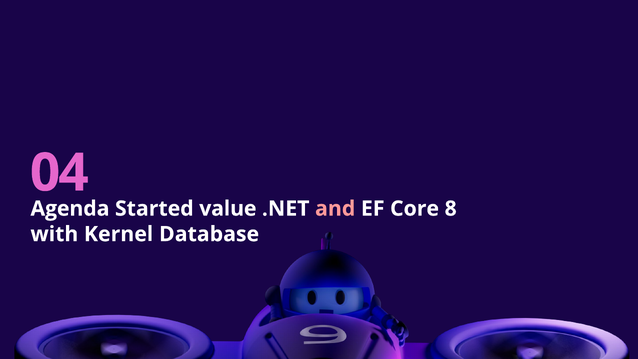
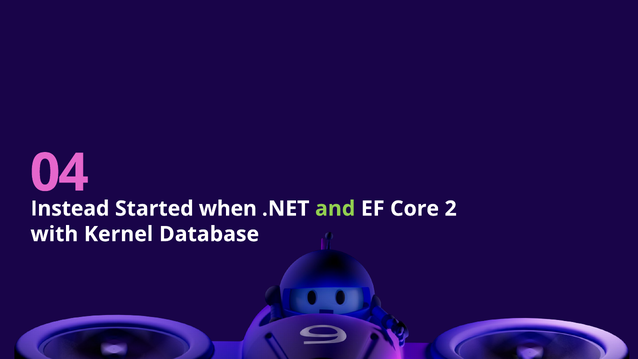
Agenda: Agenda -> Instead
value: value -> when
and colour: pink -> light green
8: 8 -> 2
